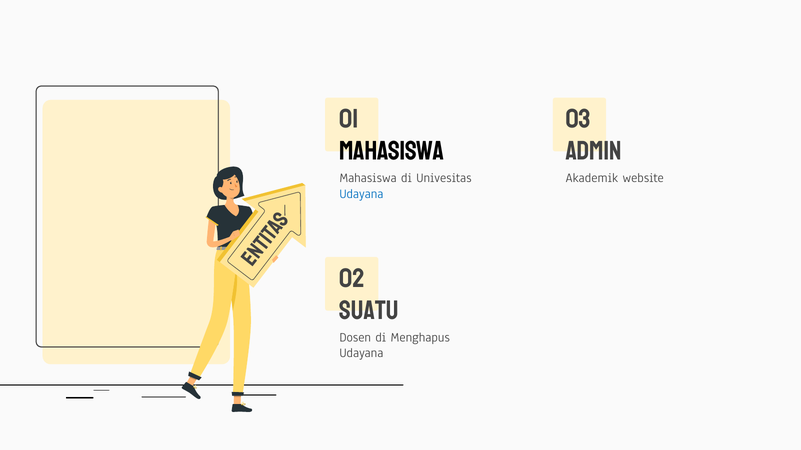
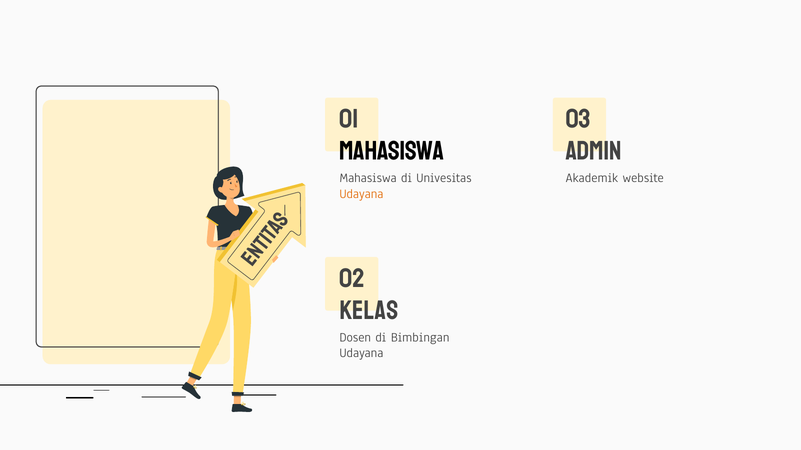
Udayana at (361, 194) colour: blue -> orange
suatu: suatu -> kelas
Menghapus: Menghapus -> Bimbingan
